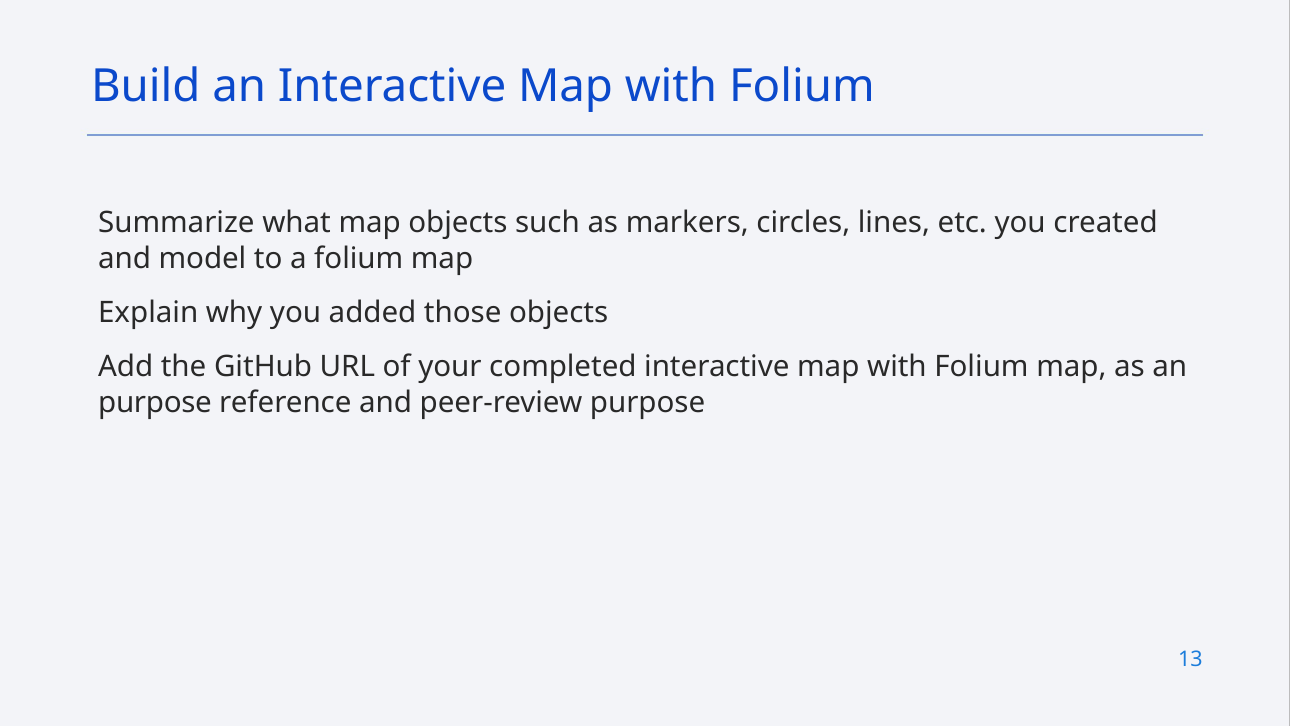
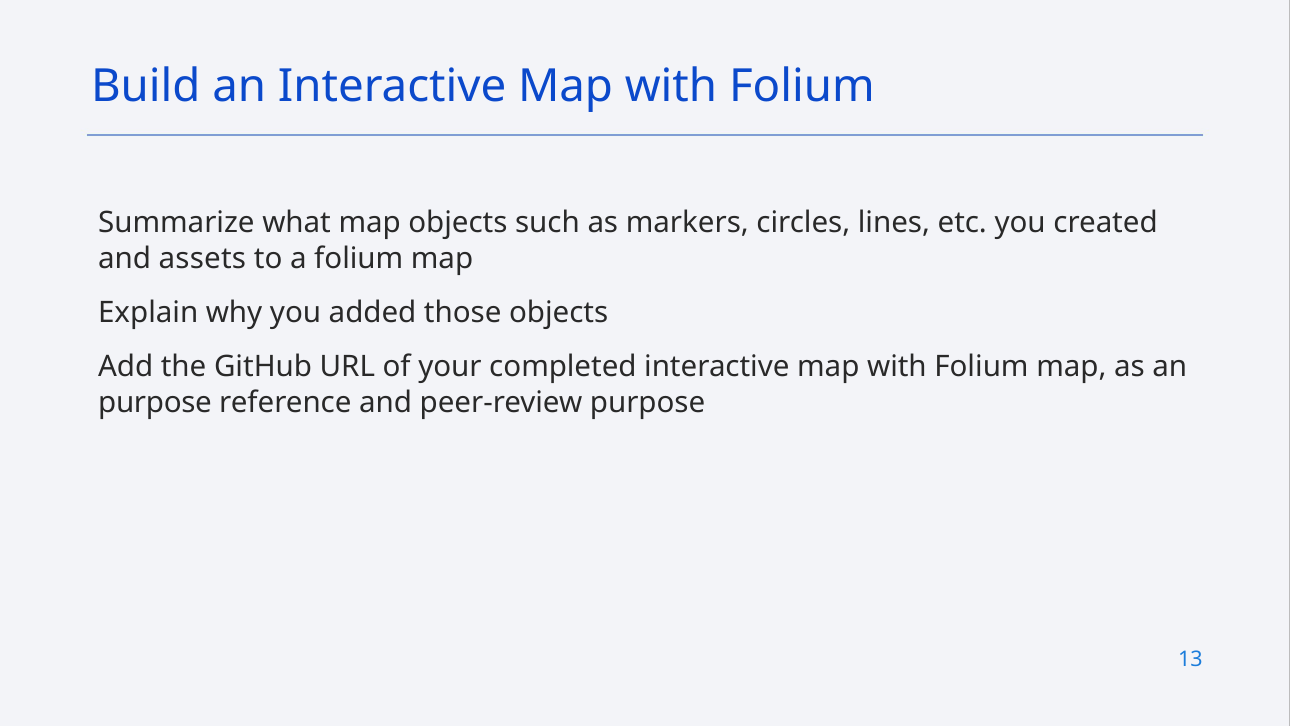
model: model -> assets
